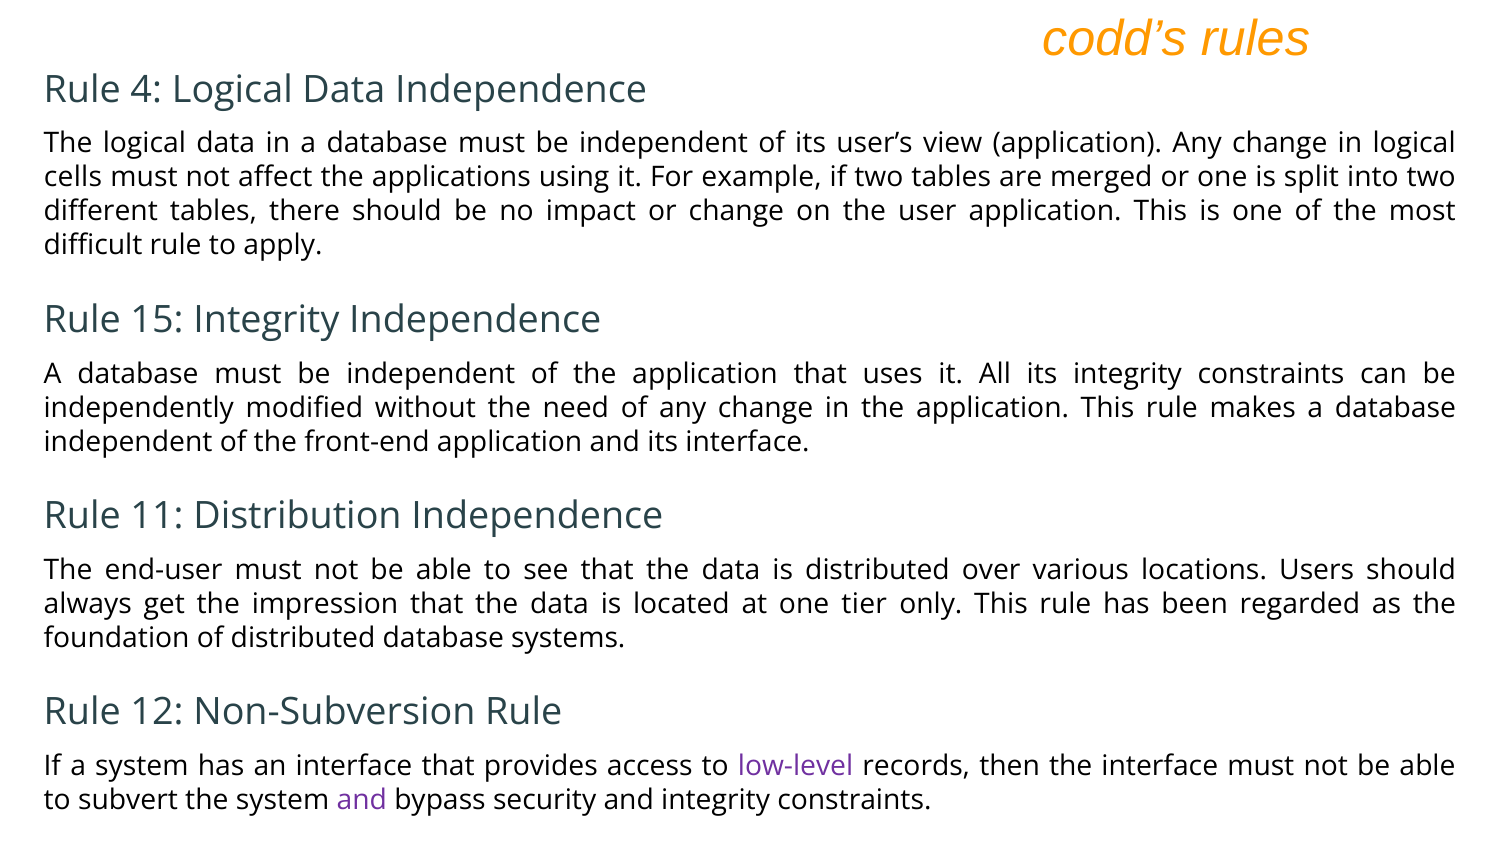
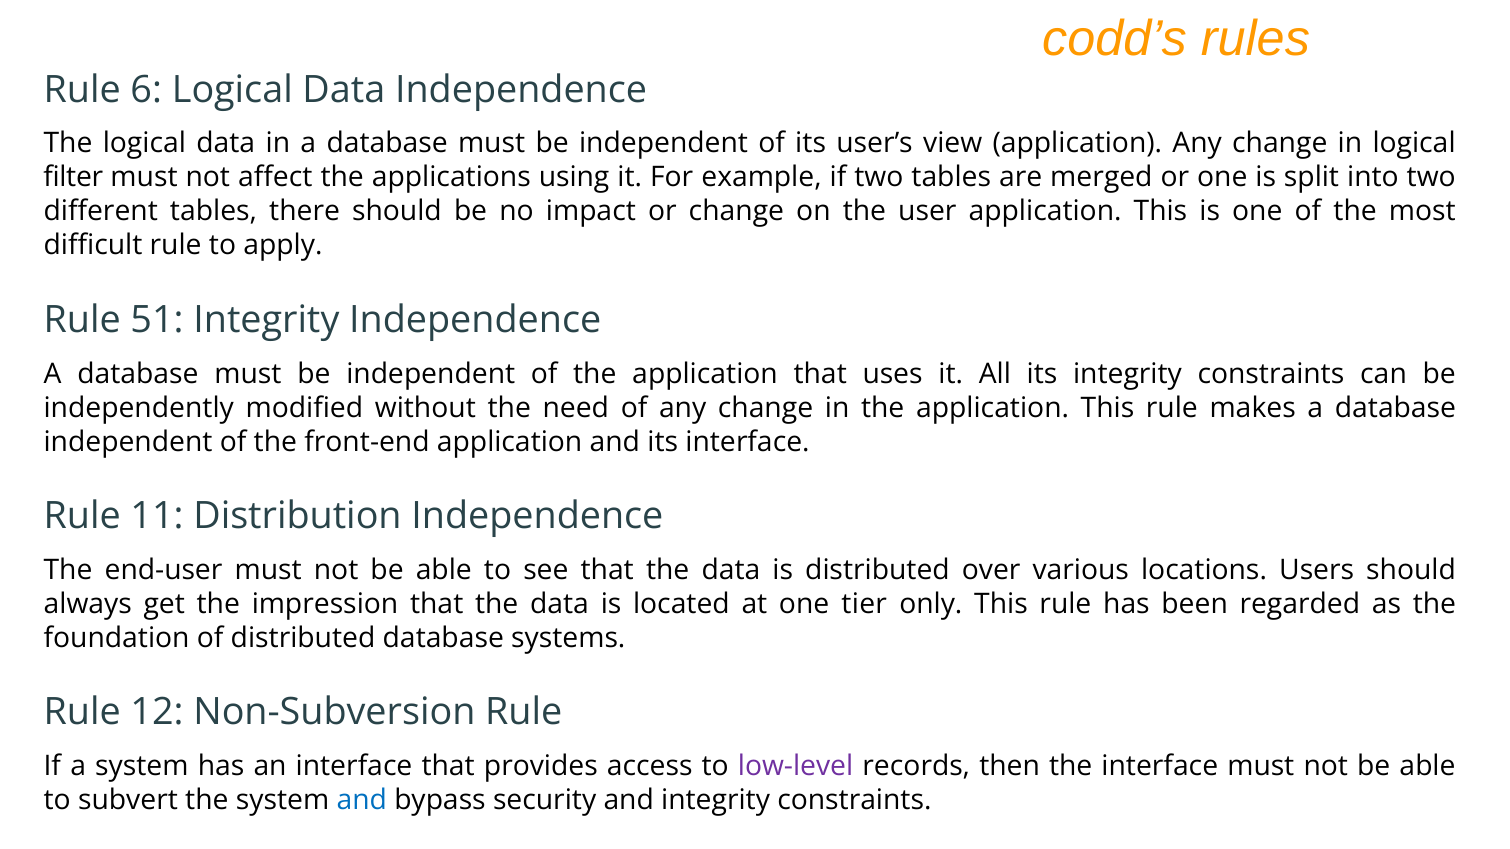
4: 4 -> 6
cells: cells -> filter
15: 15 -> 51
and at (362, 800) colour: purple -> blue
